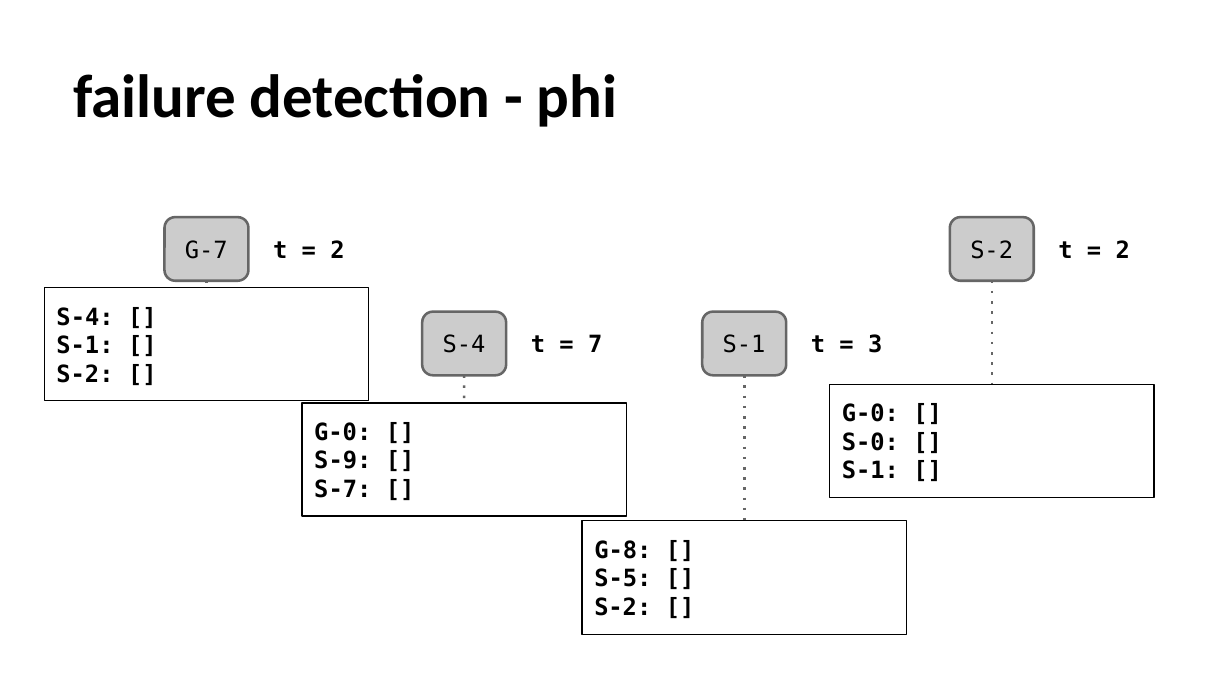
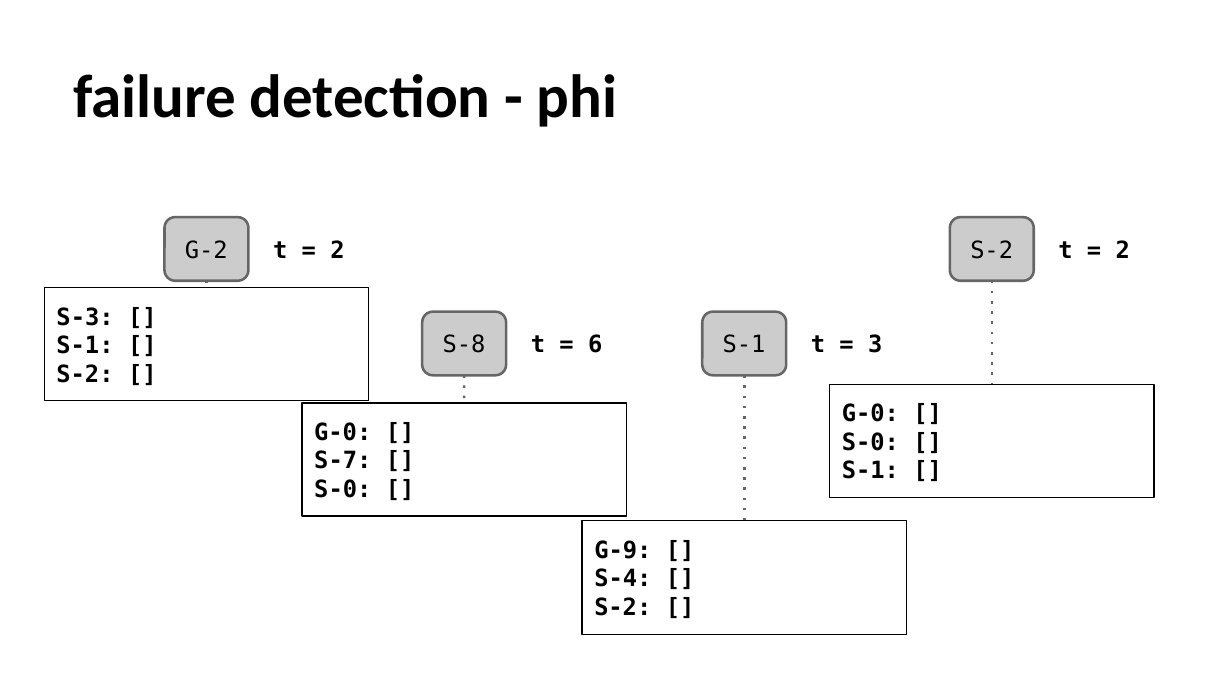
G-7: G-7 -> G-2
S-4 at (85, 317): S-4 -> S-3
S-4 at (464, 345): S-4 -> S-8
7: 7 -> 6
S-9: S-9 -> S-7
S-7 at (343, 490): S-7 -> S-0
G-8: G-8 -> G-9
S-5: S-5 -> S-4
